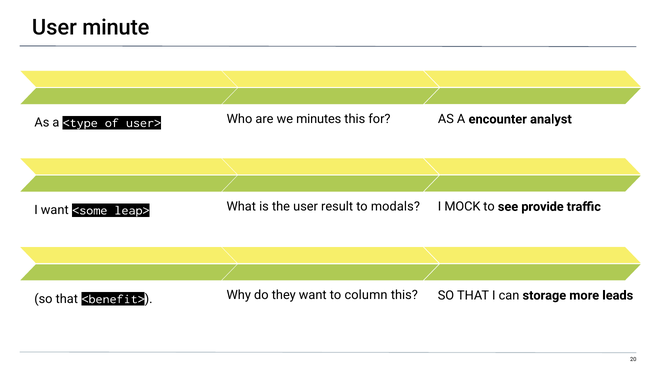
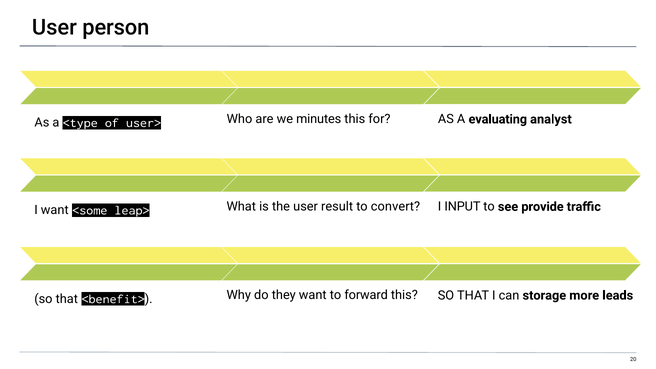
minute: minute -> person
encounter: encounter -> evaluating
modals: modals -> convert
MOCK: MOCK -> INPUT
column: column -> forward
